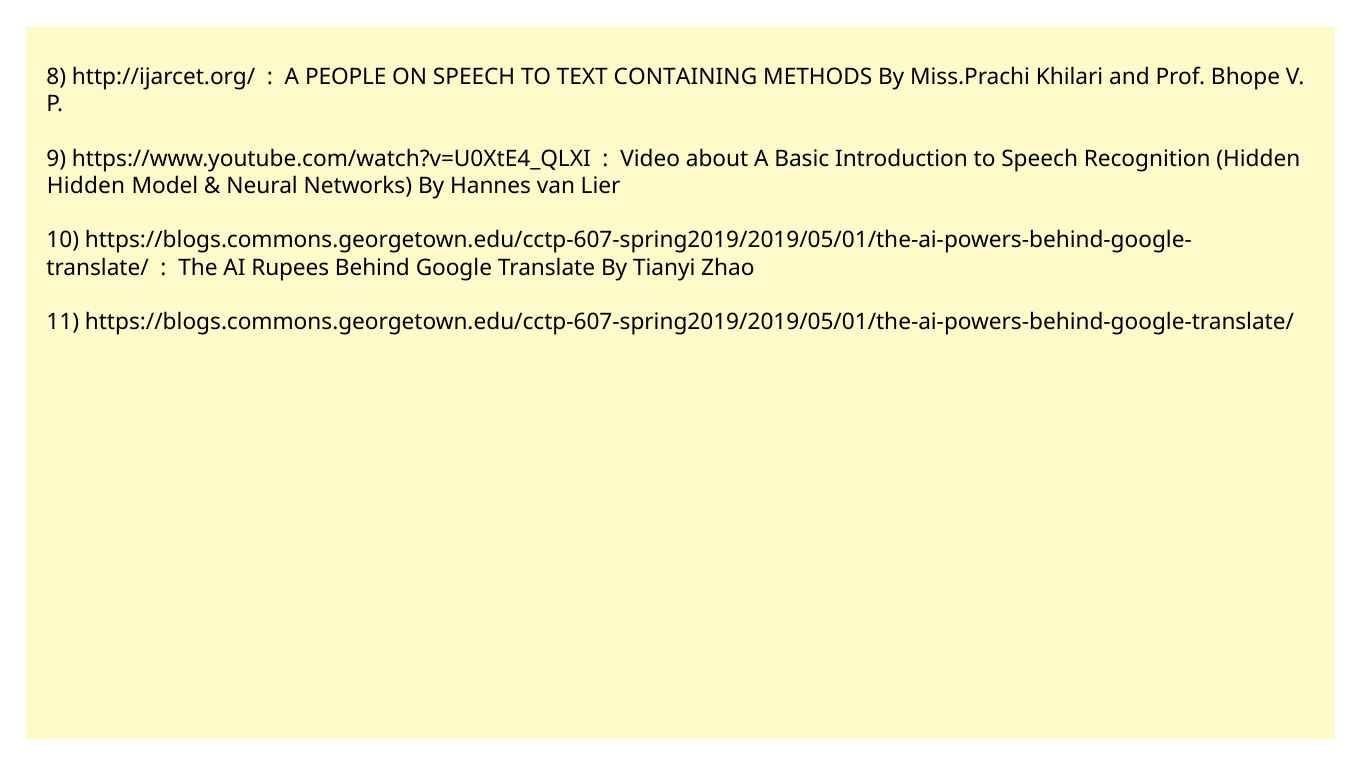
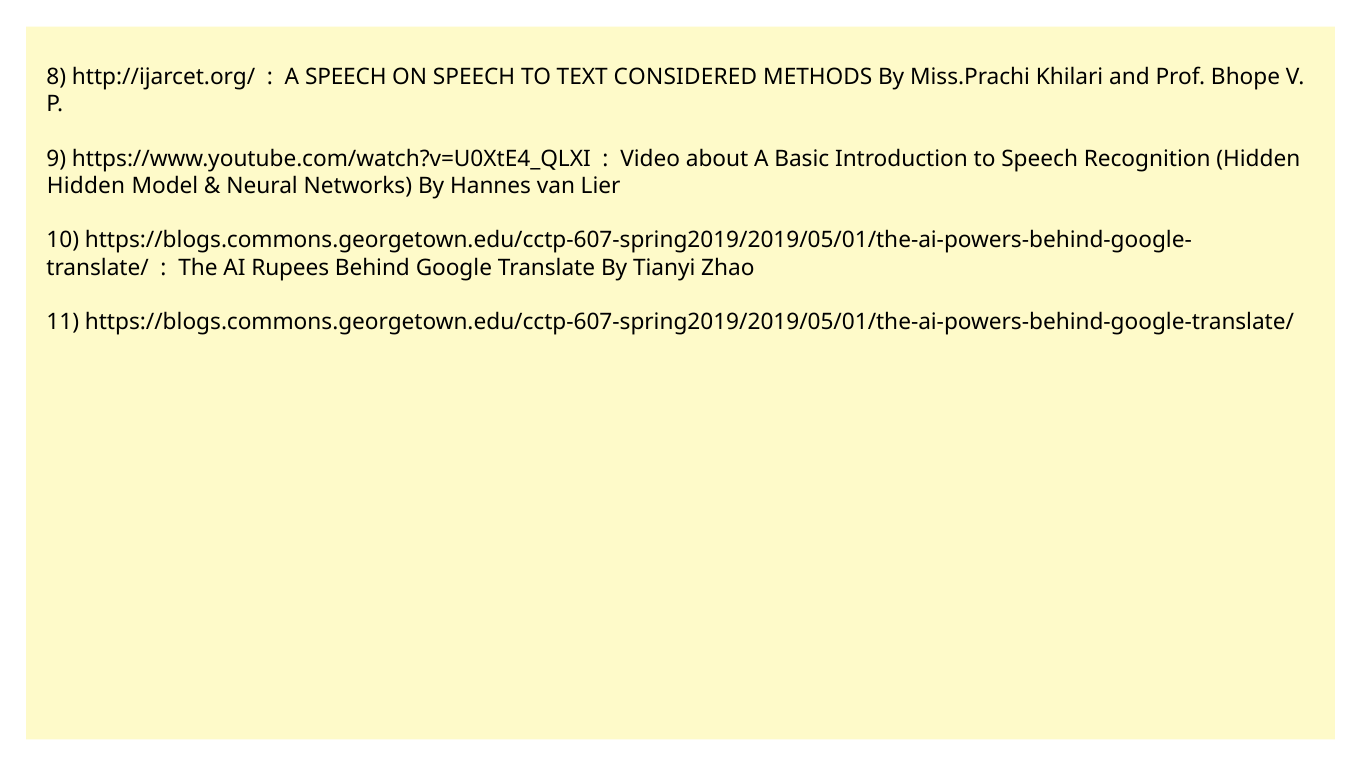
A PEOPLE: PEOPLE -> SPEECH
CONTAINING: CONTAINING -> CONSIDERED
